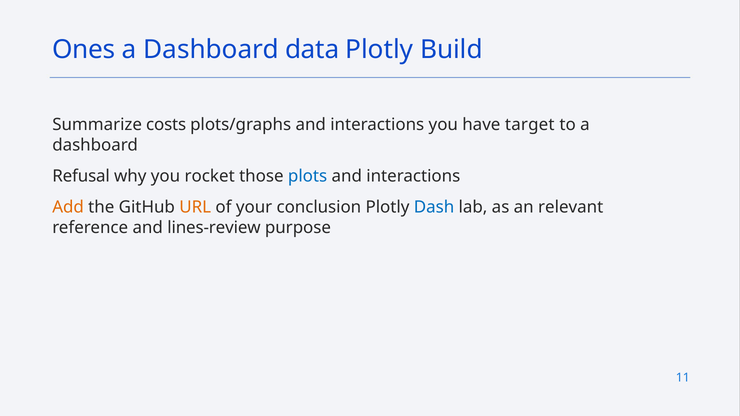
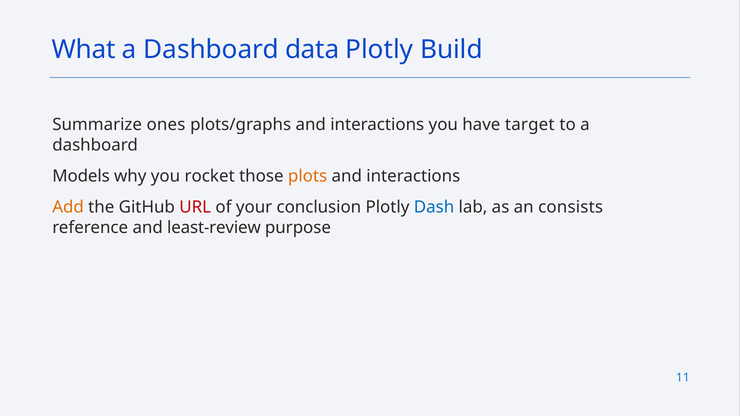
Ones: Ones -> What
costs: costs -> ones
Refusal: Refusal -> Models
plots colour: blue -> orange
URL colour: orange -> red
relevant: relevant -> consists
lines-review: lines-review -> least-review
